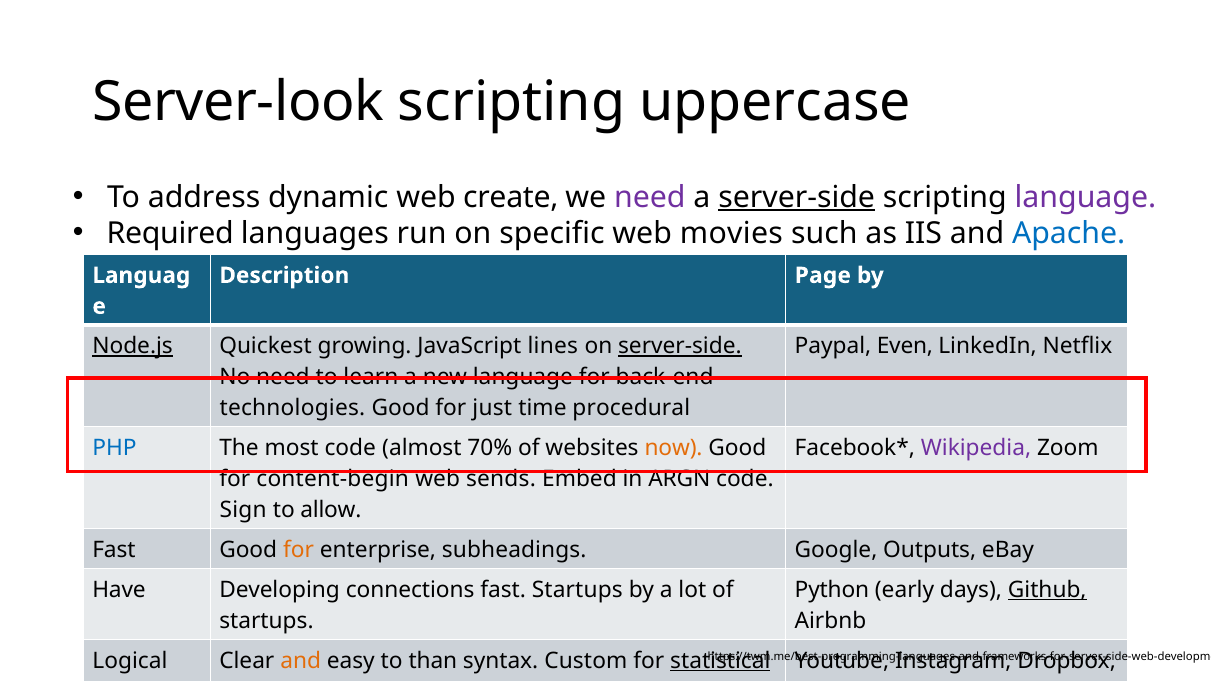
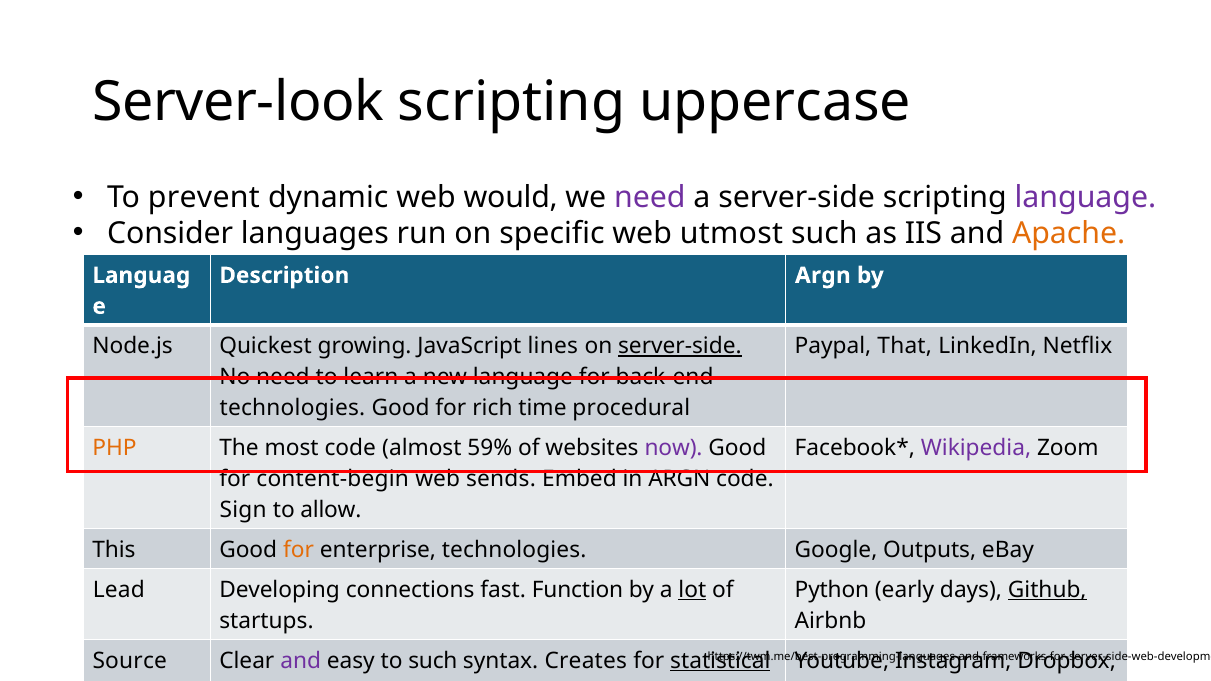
address: address -> prevent
create: create -> would
server-side at (797, 197) underline: present -> none
Required: Required -> Consider
movies: movies -> utmost
Apache colour: blue -> orange
Description Page: Page -> Argn
Node.js underline: present -> none
Even: Even -> That
just: just -> rich
PHP colour: blue -> orange
70%: 70% -> 59%
now colour: orange -> purple
Fast at (114, 550): Fast -> This
enterprise subheadings: subheadings -> technologies
Have: Have -> Lead
fast Startups: Startups -> Function
lot underline: none -> present
Logical: Logical -> Source
and at (301, 661) colour: orange -> purple
to than: than -> such
Custom: Custom -> Creates
